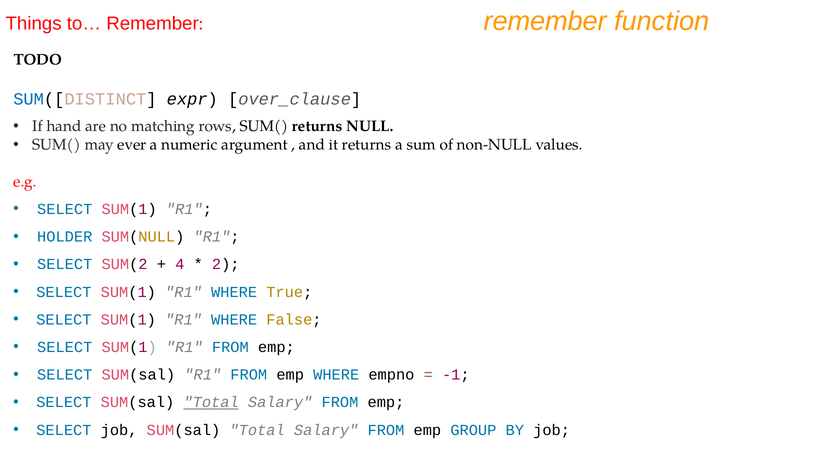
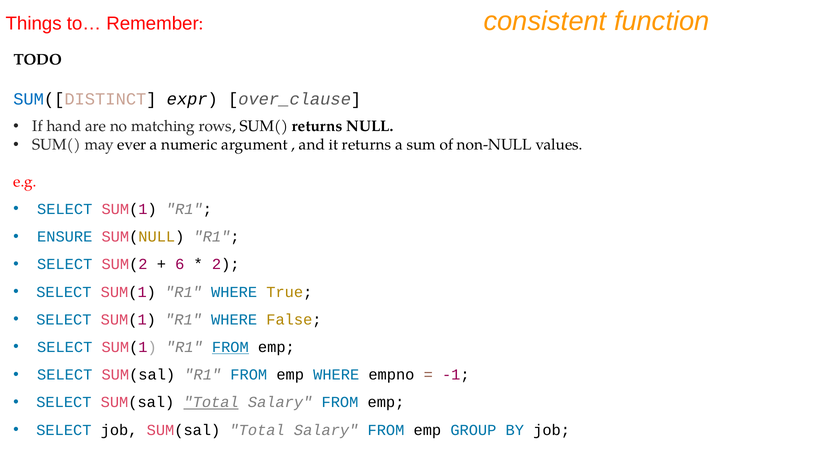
remember at (545, 21): remember -> consistent
HOLDER: HOLDER -> ENSURE
4: 4 -> 6
FROM at (230, 347) underline: none -> present
